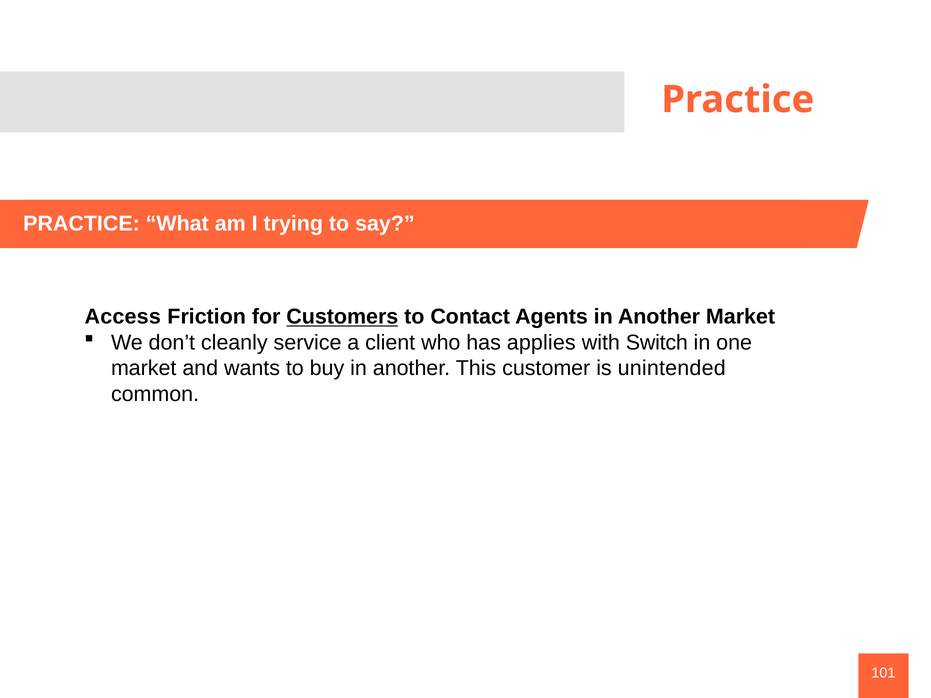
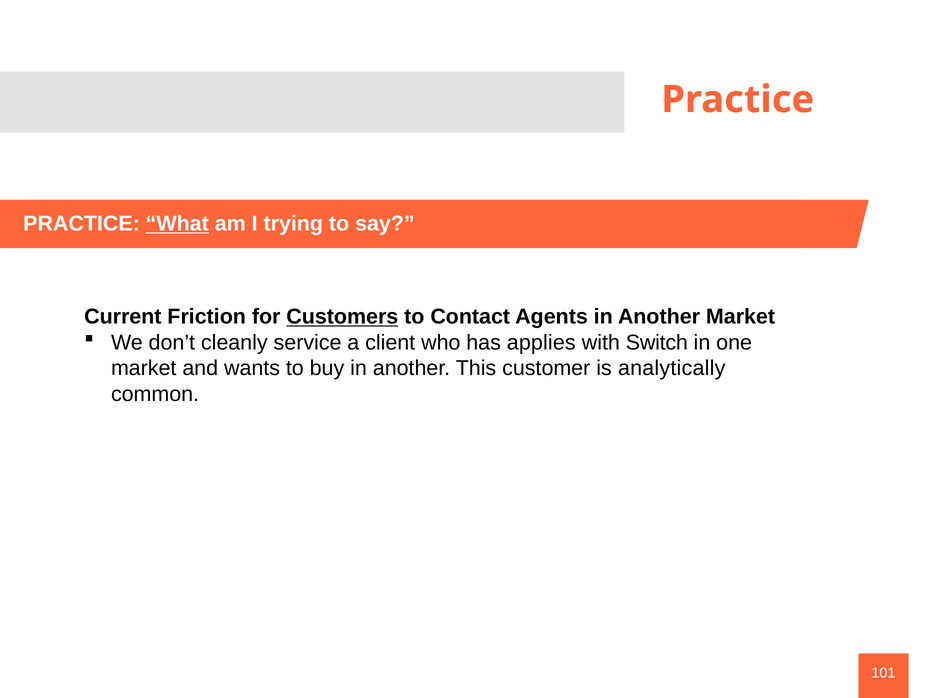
What underline: none -> present
Access: Access -> Current
unintended: unintended -> analytically
